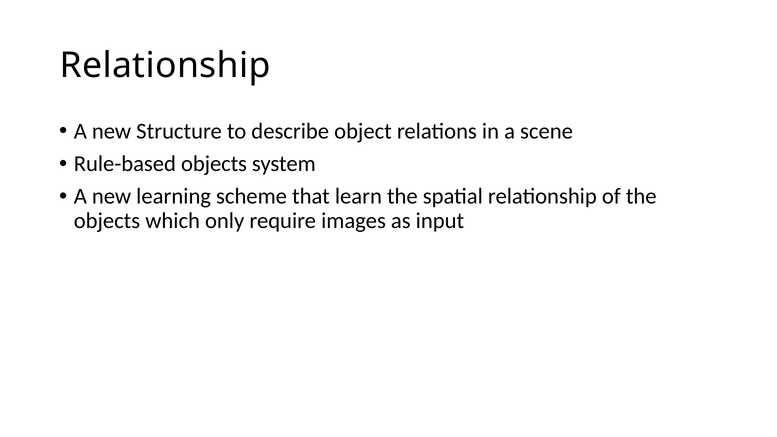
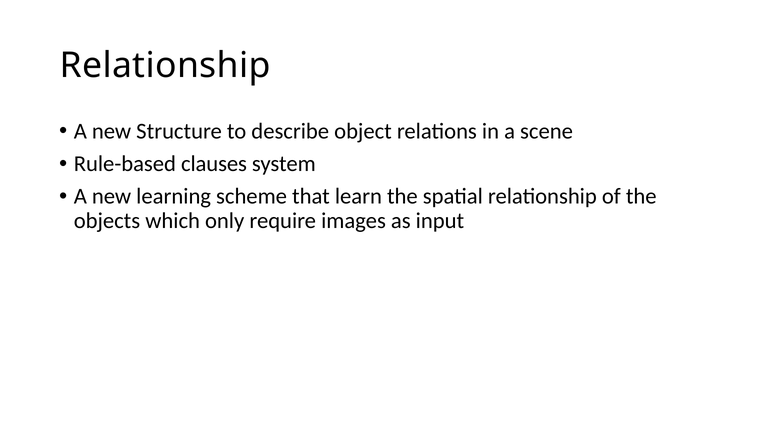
Rule-based objects: objects -> clauses
